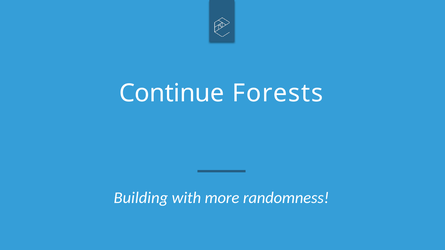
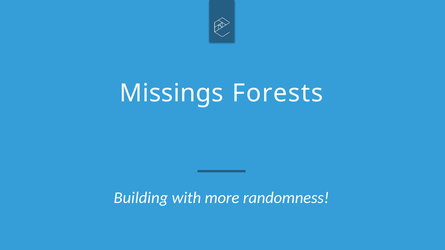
Continue: Continue -> Missings
